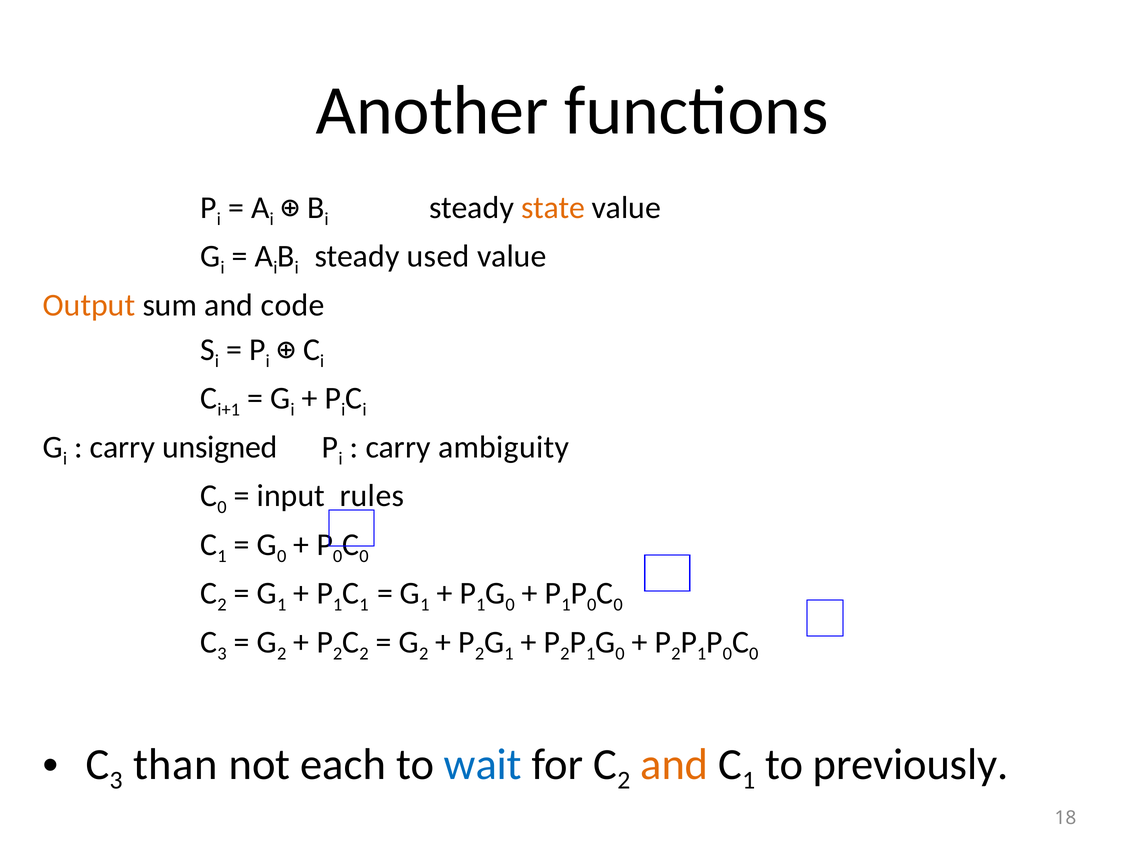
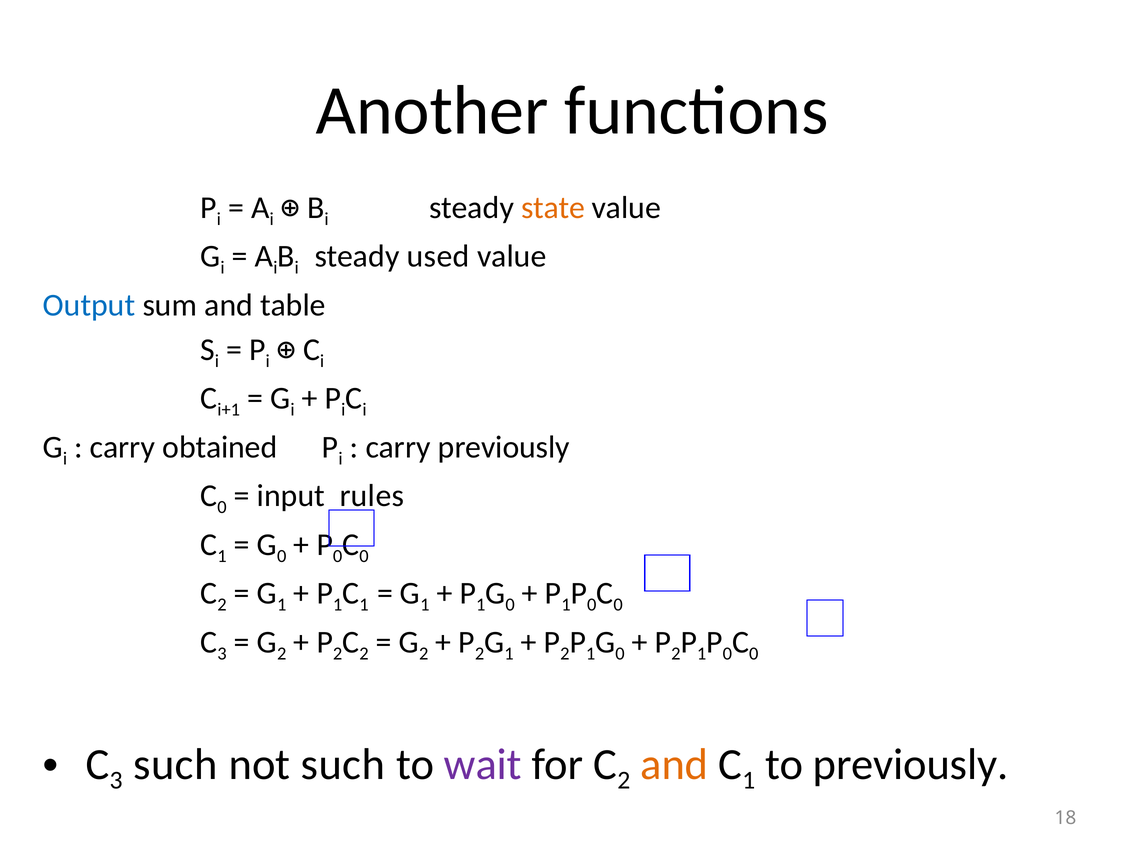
Output colour: orange -> blue
code: code -> table
unsigned: unsigned -> obtained
carry ambiguity: ambiguity -> previously
than at (175, 765): than -> such
not each: each -> such
wait colour: blue -> purple
